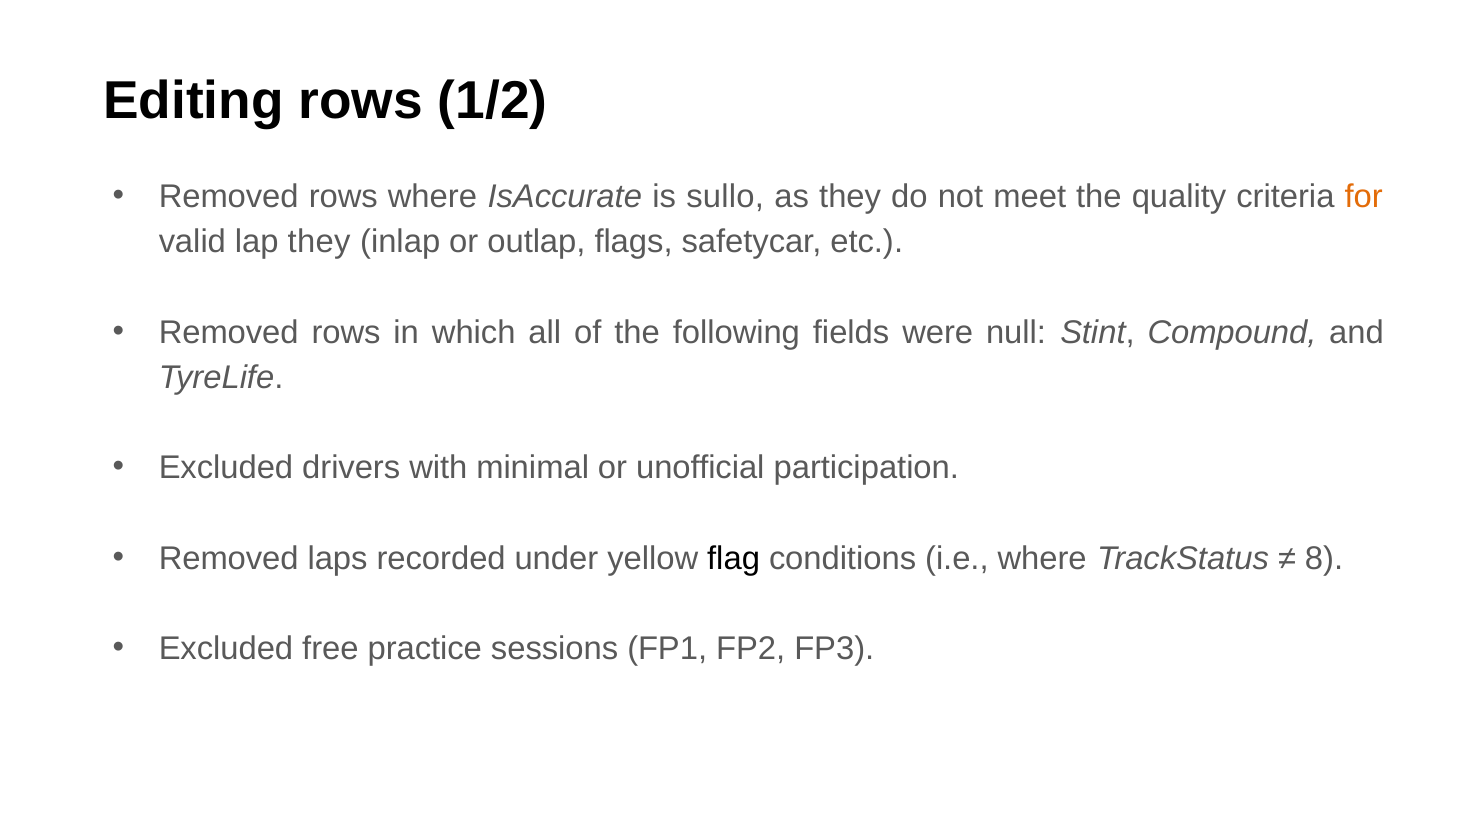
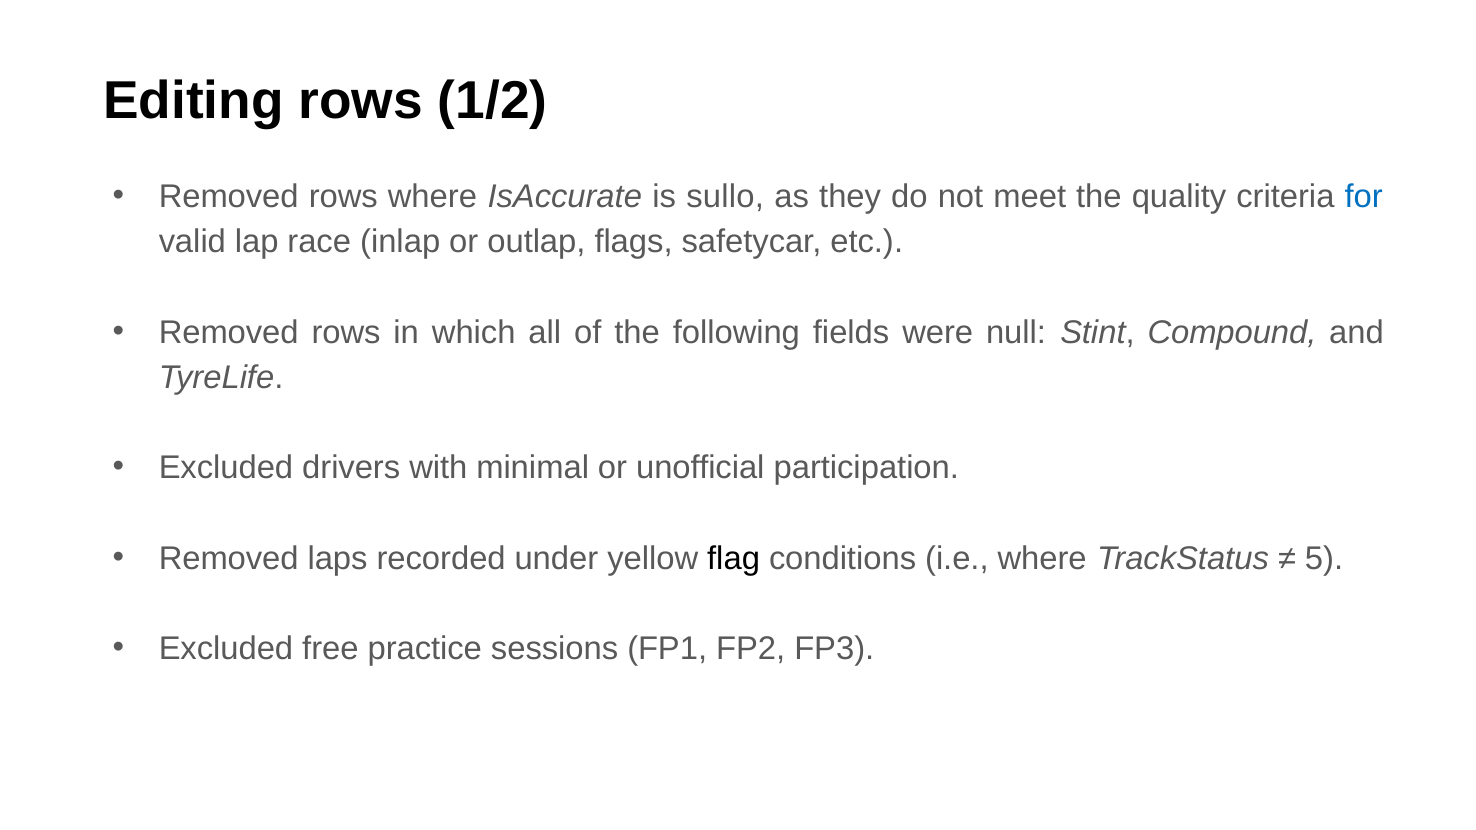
for colour: orange -> blue
lap they: they -> race
8: 8 -> 5
